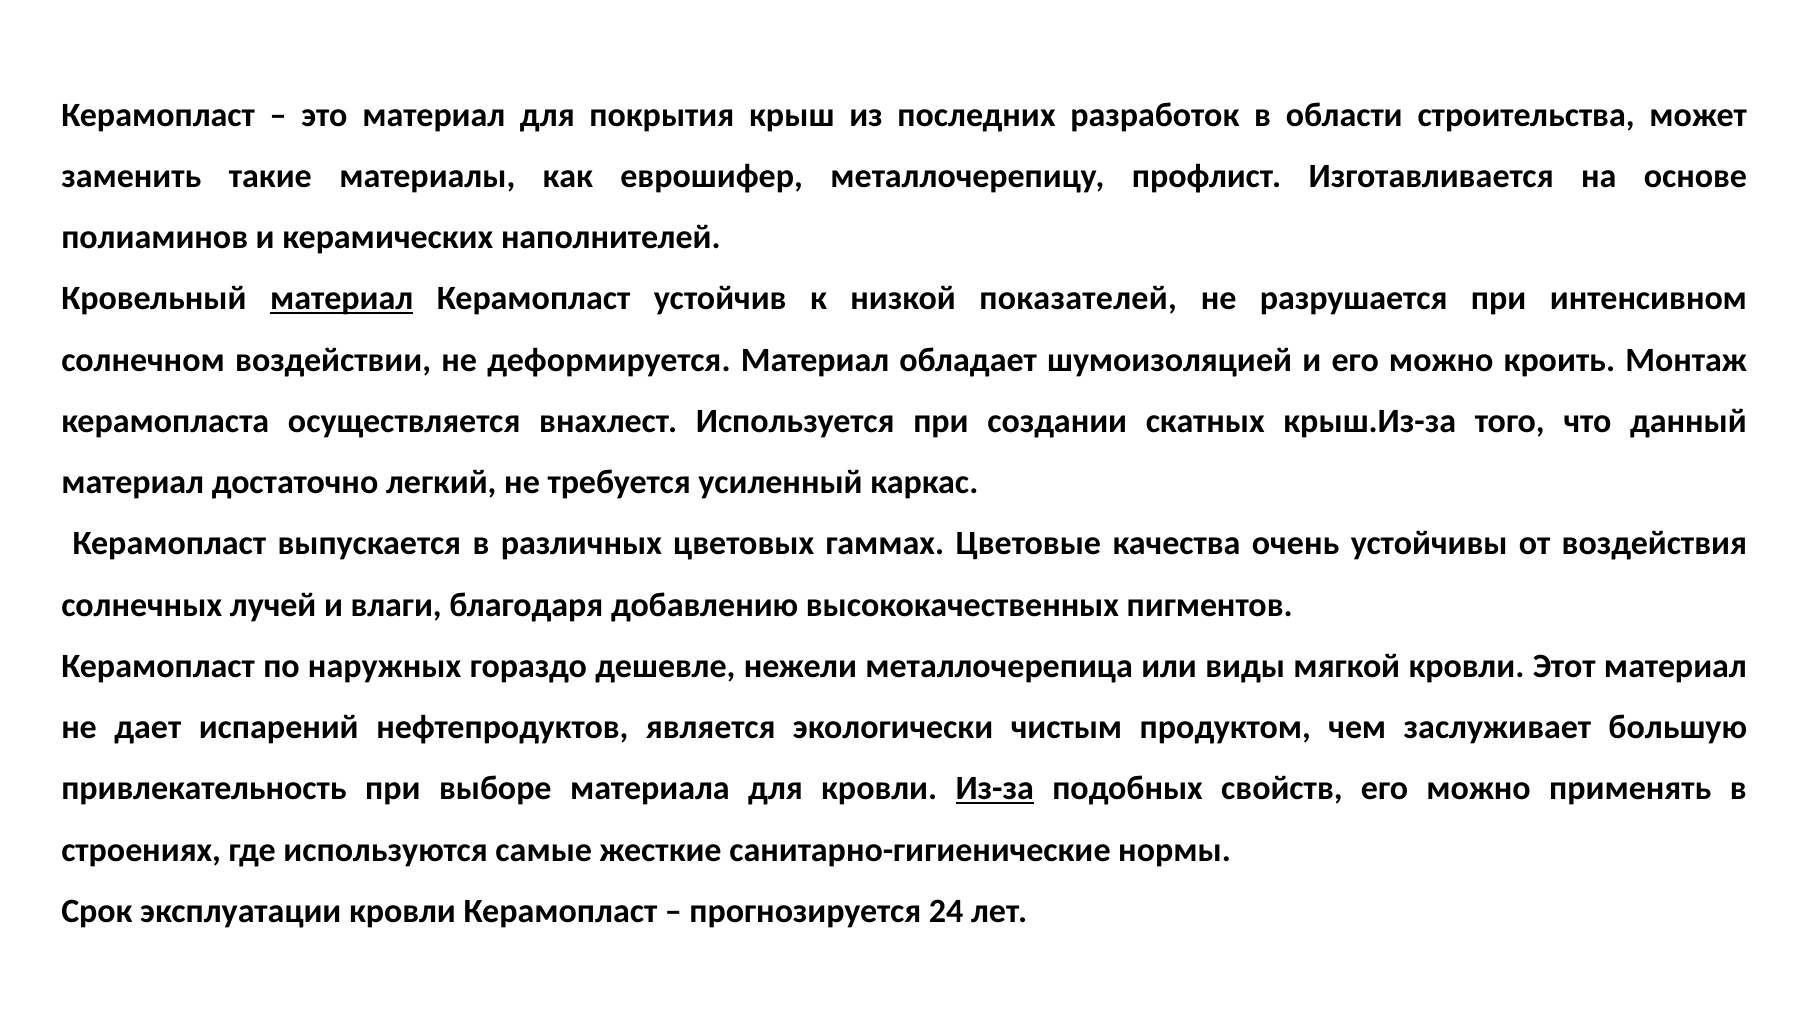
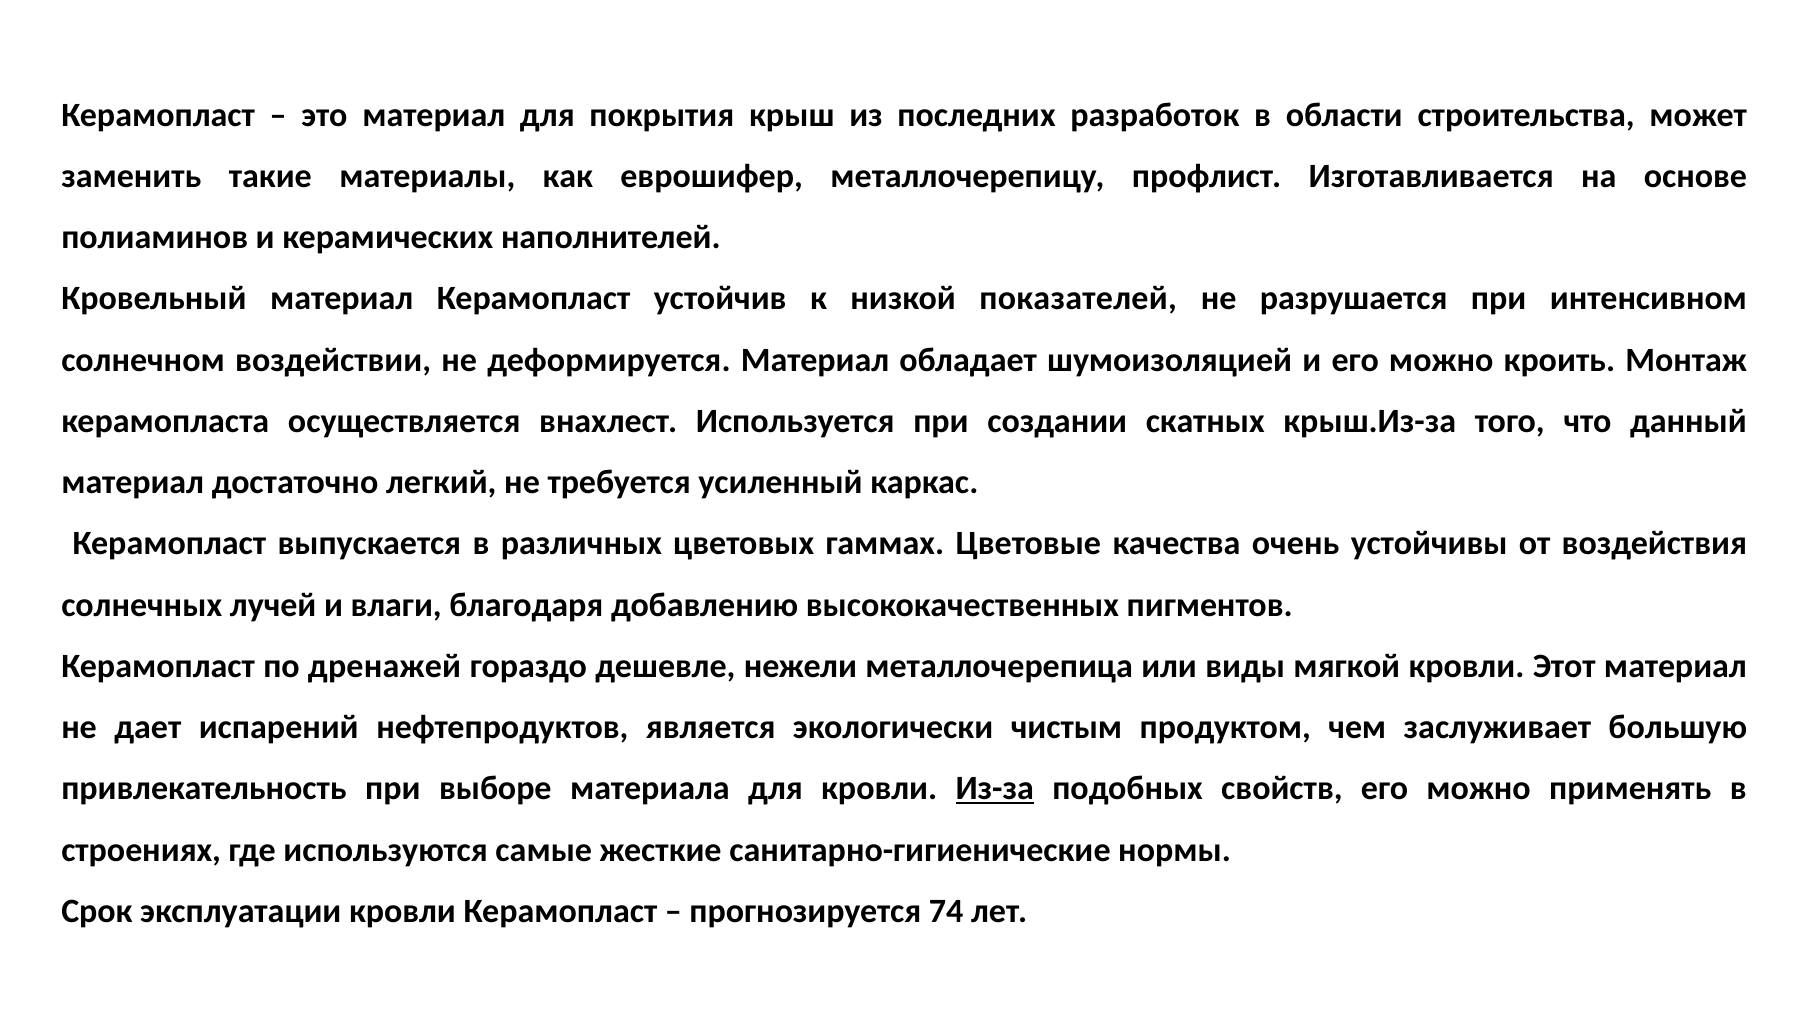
материал at (342, 299) underline: present -> none
наружных: наружных -> дренажей
24: 24 -> 74
